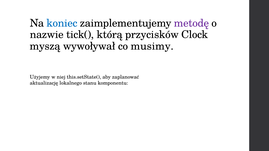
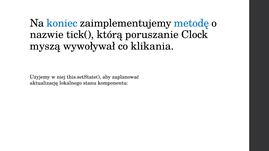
metodę colour: purple -> blue
przycisków: przycisków -> poruszanie
musimy: musimy -> klikania
